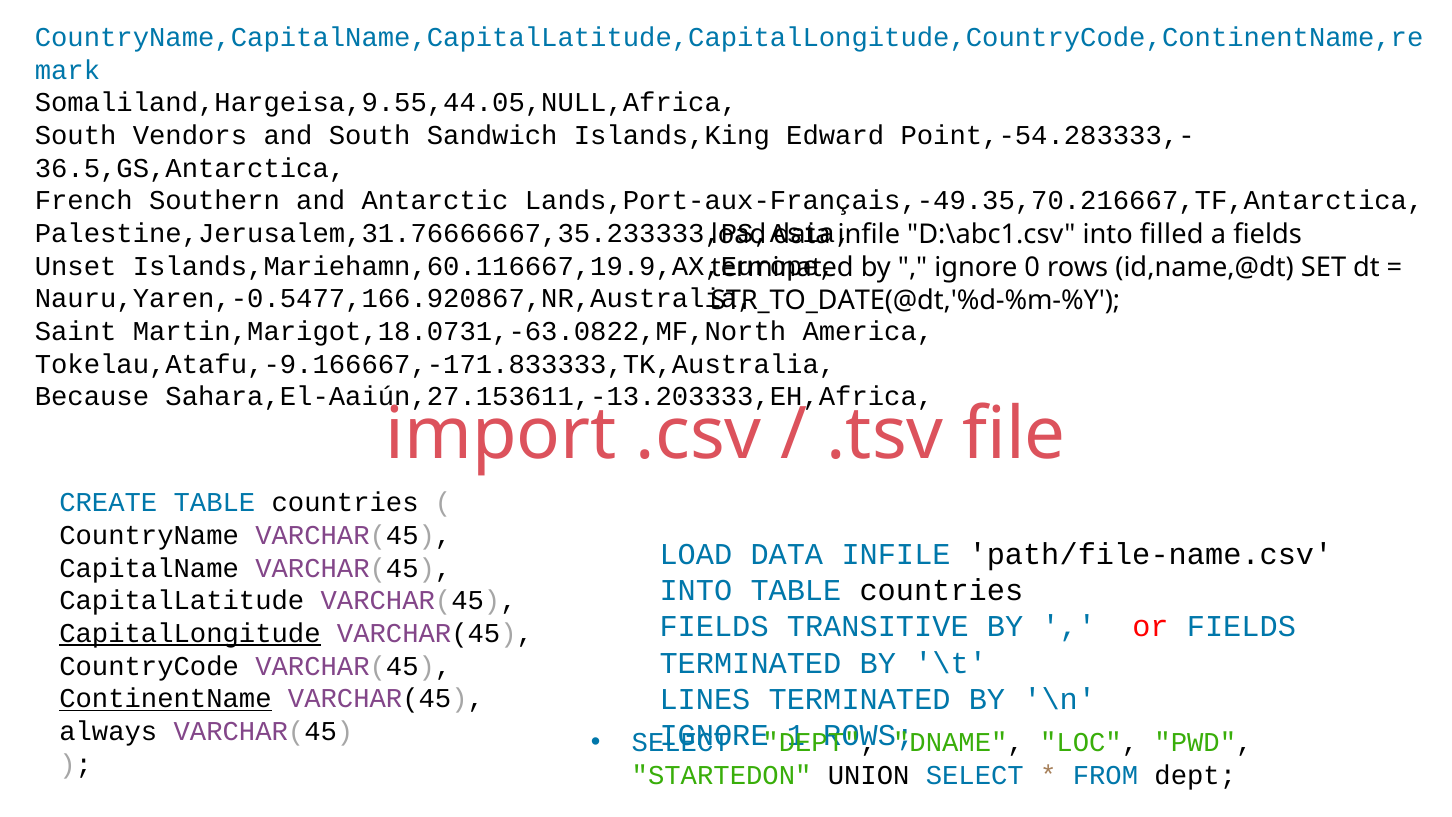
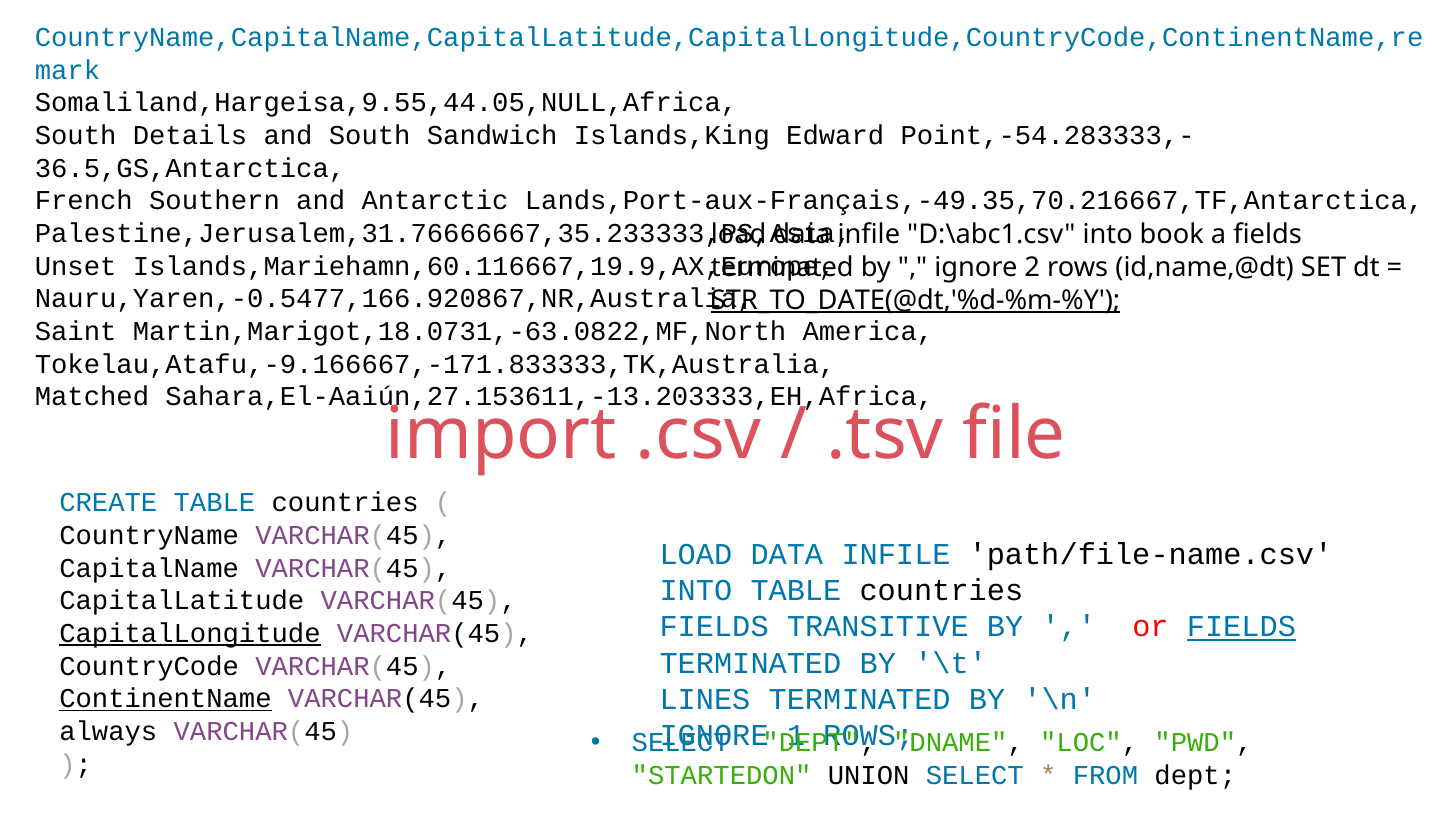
Vendors: Vendors -> Details
filled: filled -> book
0: 0 -> 2
STR_TO_DATE(@dt,'%d-%m-%Y underline: none -> present
Because: Because -> Matched
FIELDS at (1241, 627) underline: none -> present
